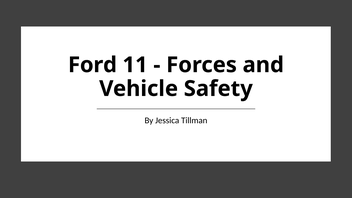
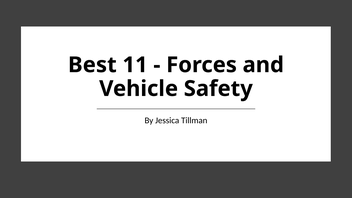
Ford: Ford -> Best
